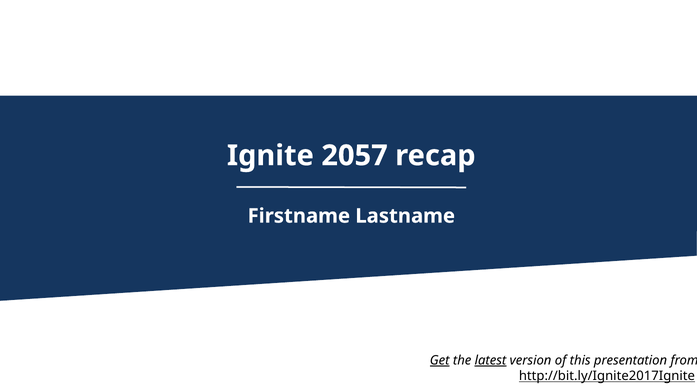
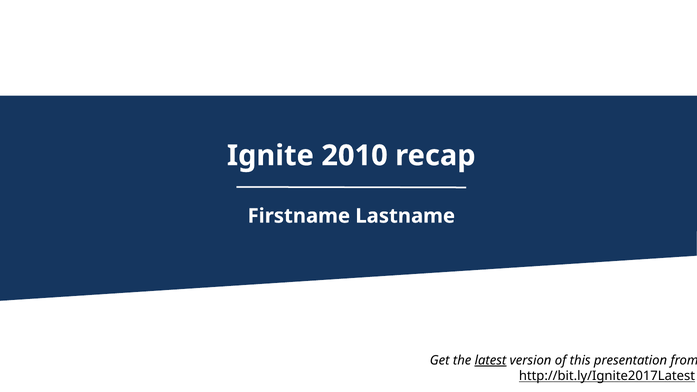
2057: 2057 -> 2010
Get underline: present -> none
http://bit.ly/Ignite2017Ignite: http://bit.ly/Ignite2017Ignite -> http://bit.ly/Ignite2017Latest
